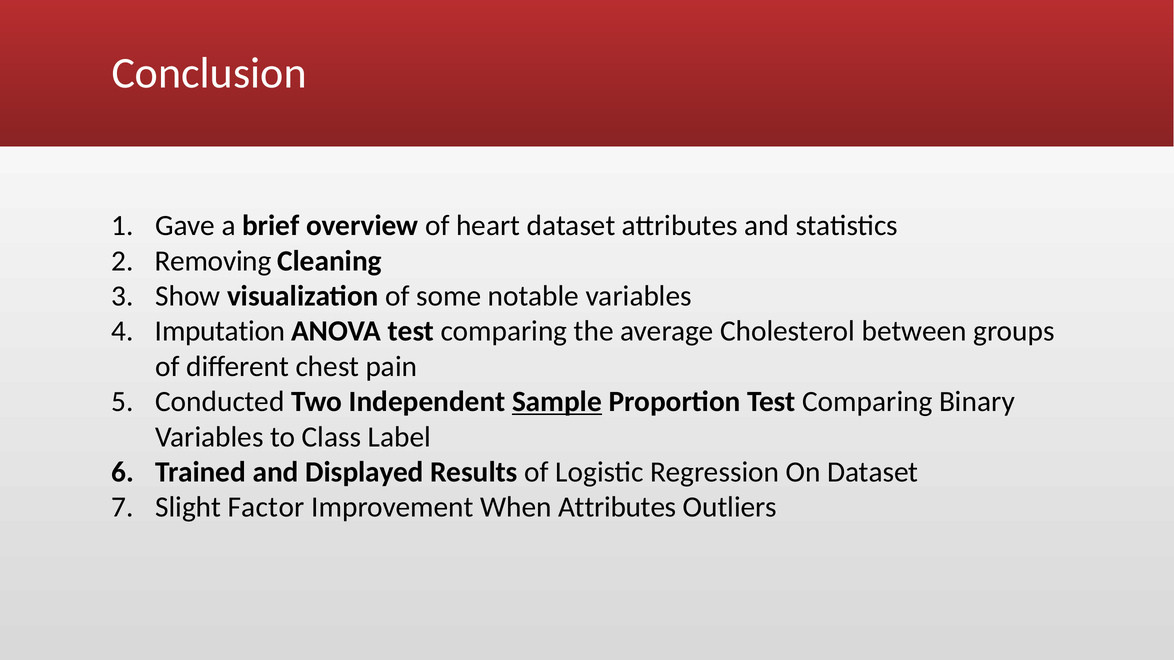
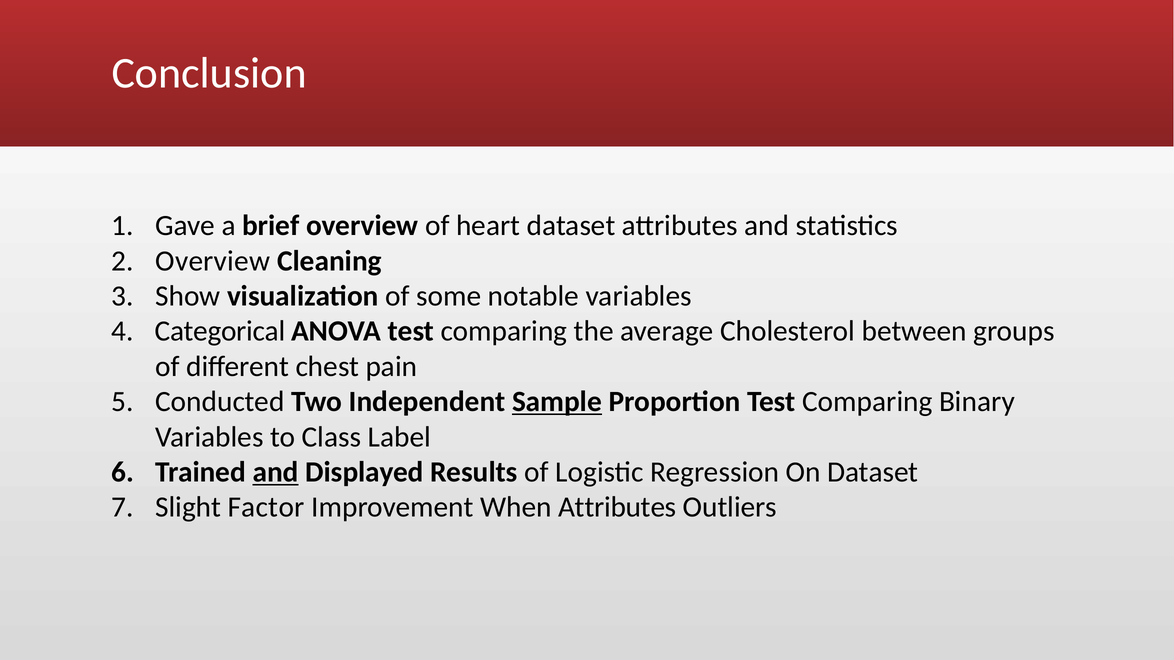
Removing at (213, 261): Removing -> Overview
Imputation: Imputation -> Categorical
and at (276, 472) underline: none -> present
